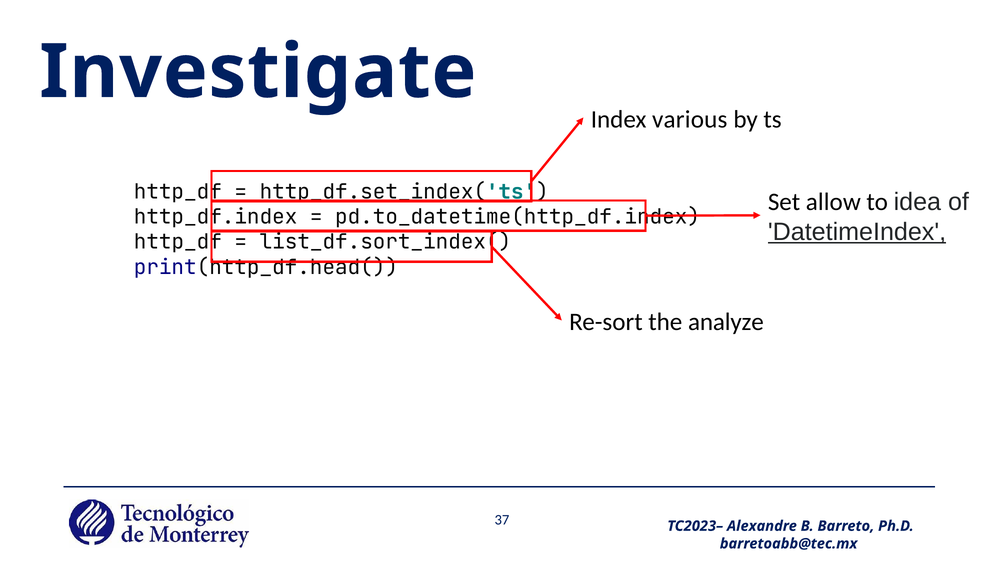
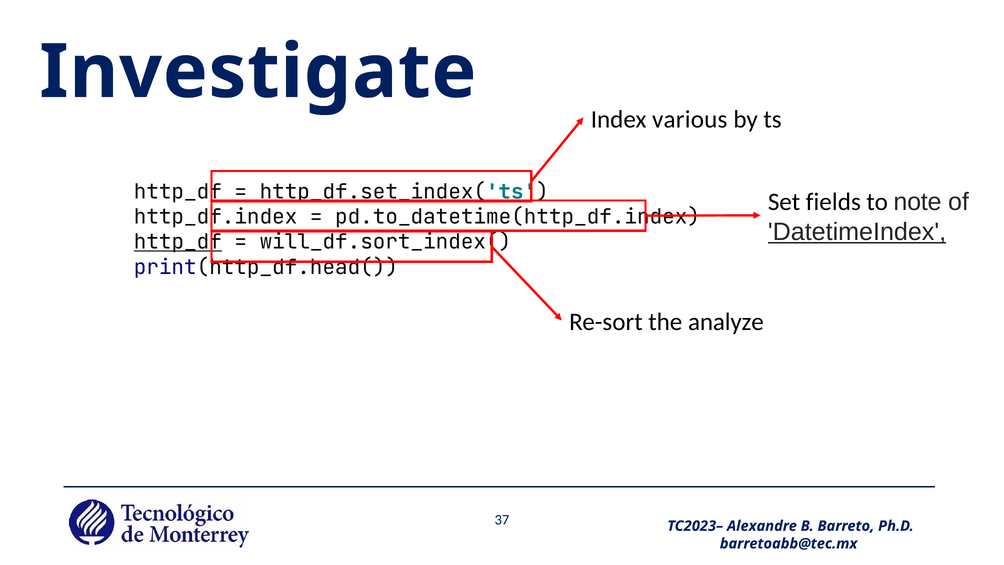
allow: allow -> fields
idea: idea -> note
http_df at (178, 242) underline: none -> present
list_df.sort_index(: list_df.sort_index( -> will_df.sort_index(
